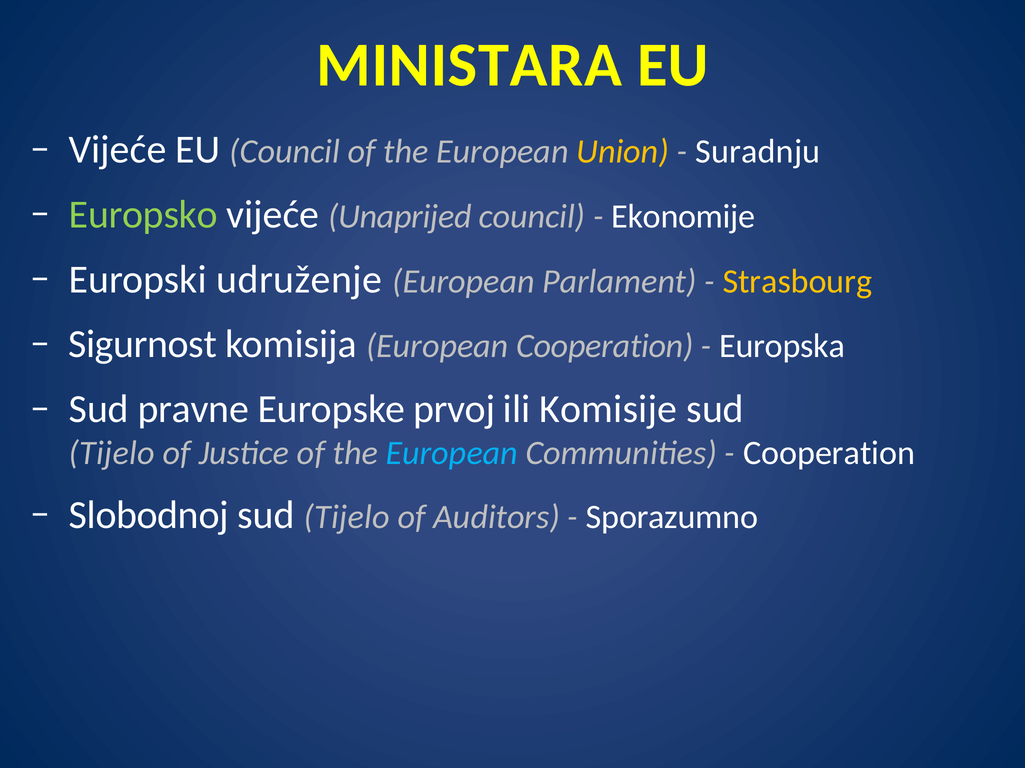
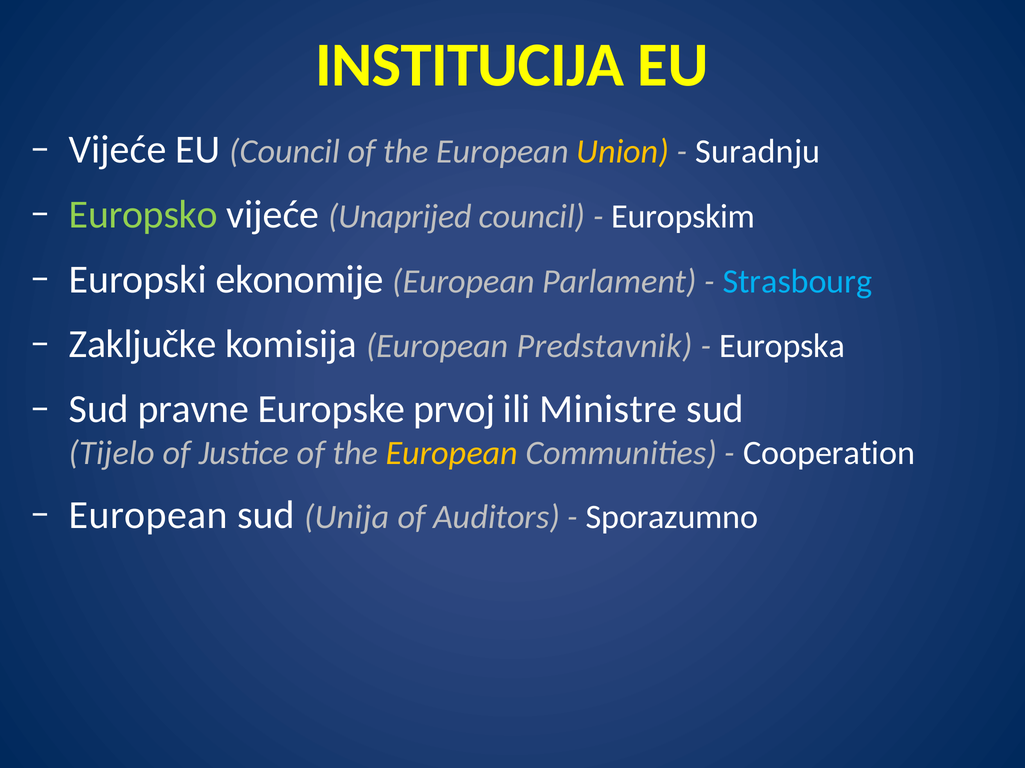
MINISTARA: MINISTARA -> INSTITUCIJA
Ekonomije: Ekonomije -> Europskim
udruženje: udruženje -> ekonomije
Strasbourg colour: yellow -> light blue
Sigurnost: Sigurnost -> Zaključke
European Cooperation: Cooperation -> Predstavnik
Komisije: Komisije -> Ministre
European at (452, 454) colour: light blue -> yellow
Slobodnoj at (149, 515): Slobodnoj -> European
Tijelo at (347, 517): Tijelo -> Unija
